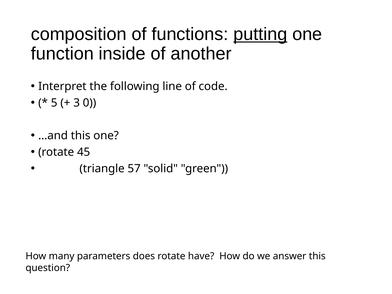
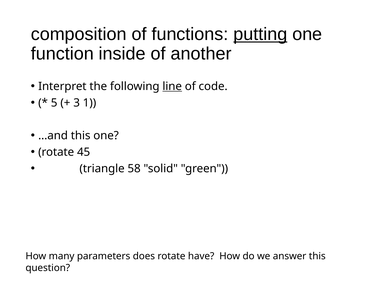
line underline: none -> present
0: 0 -> 1
57: 57 -> 58
